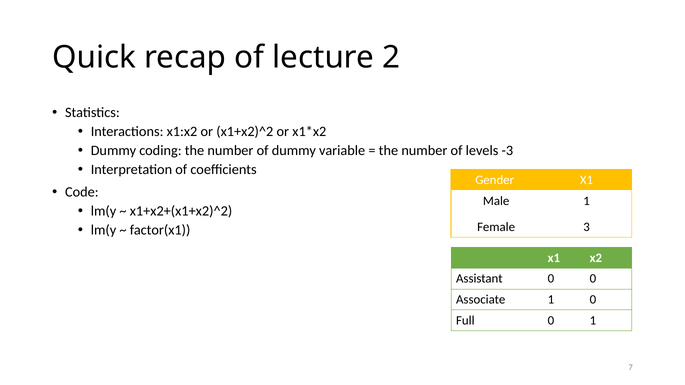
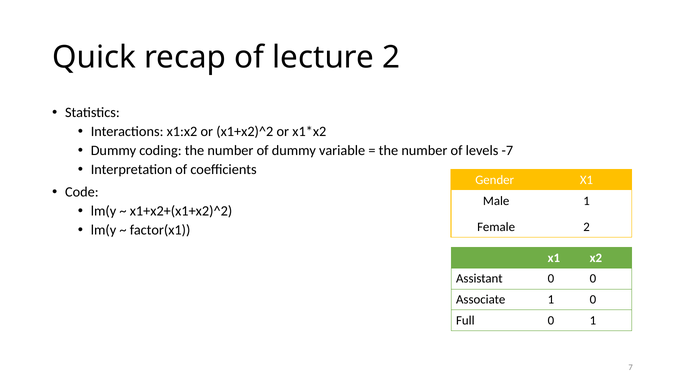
-3: -3 -> -7
Female 3: 3 -> 2
